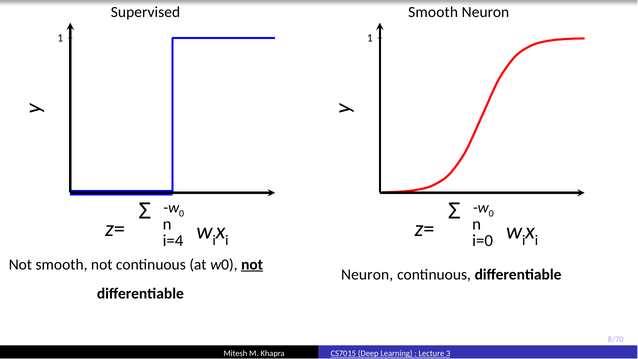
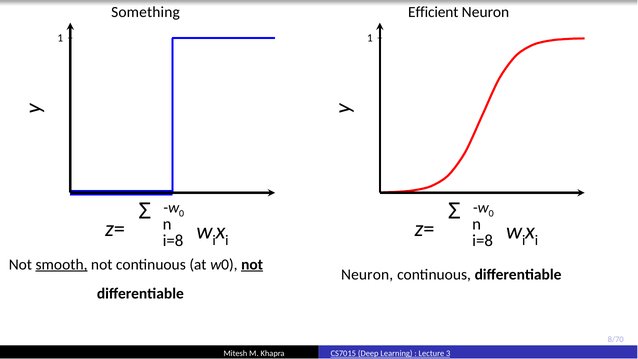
Supervised: Supervised -> Something
Smooth at (433, 12): Smooth -> Efficient
i=4 at (173, 241): i=4 -> i=8
i=0 at (483, 241): i=0 -> i=8
smooth at (62, 265) underline: none -> present
